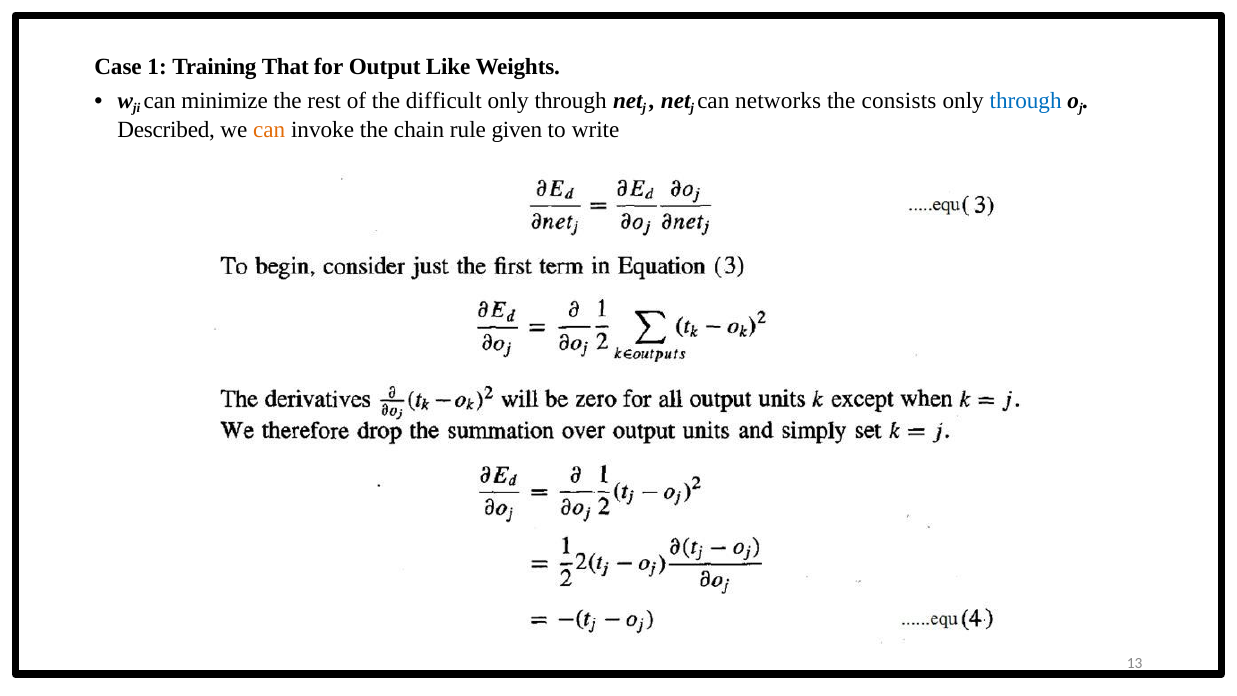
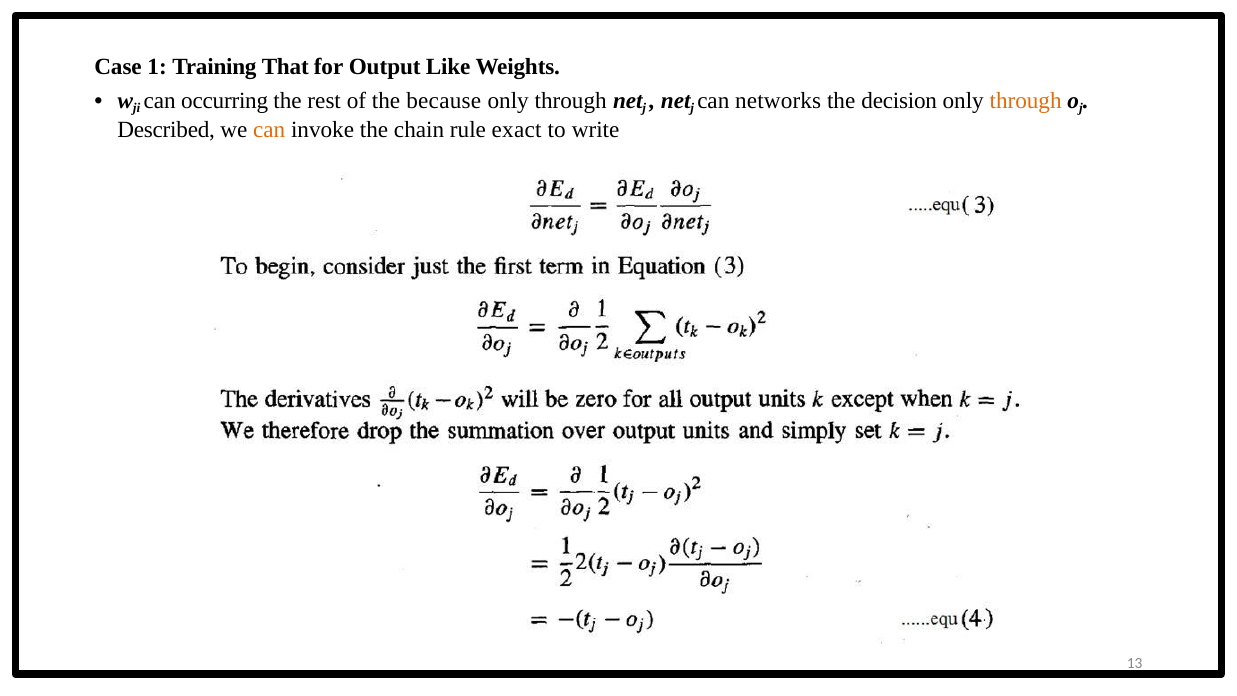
minimize: minimize -> occurring
difficult: difficult -> because
consists: consists -> decision
through at (1026, 100) colour: blue -> orange
given: given -> exact
